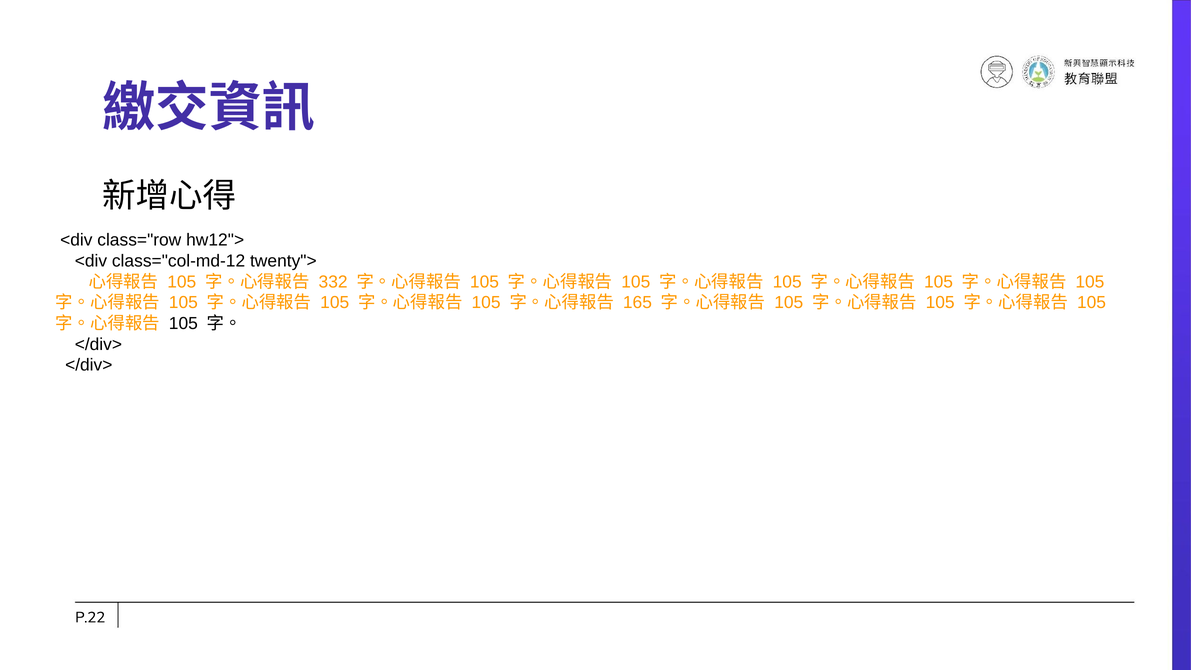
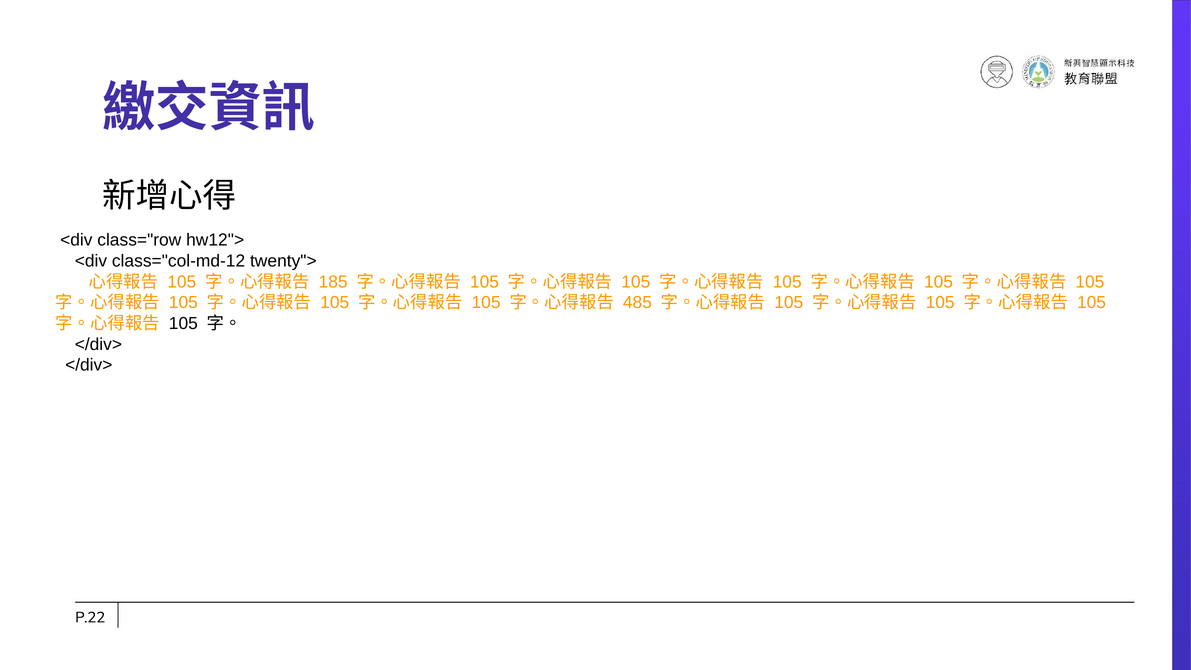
332: 332 -> 185
165: 165 -> 485
